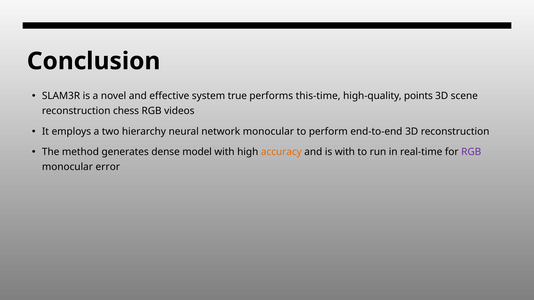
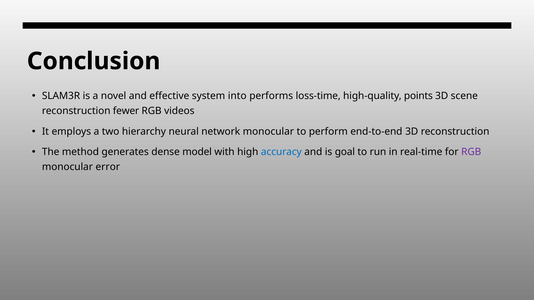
true: true -> into
this-time: this-time -> loss-time
chess: chess -> fewer
accuracy colour: orange -> blue
is with: with -> goal
